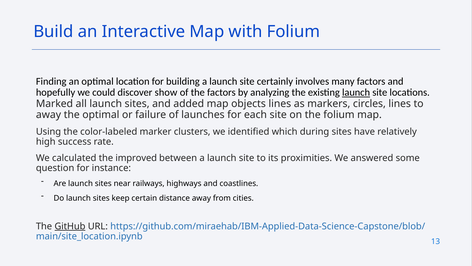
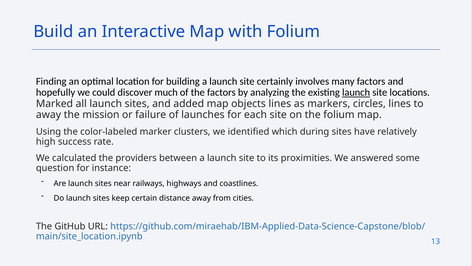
show: show -> much
the optimal: optimal -> mission
improved: improved -> providers
GitHub underline: present -> none
